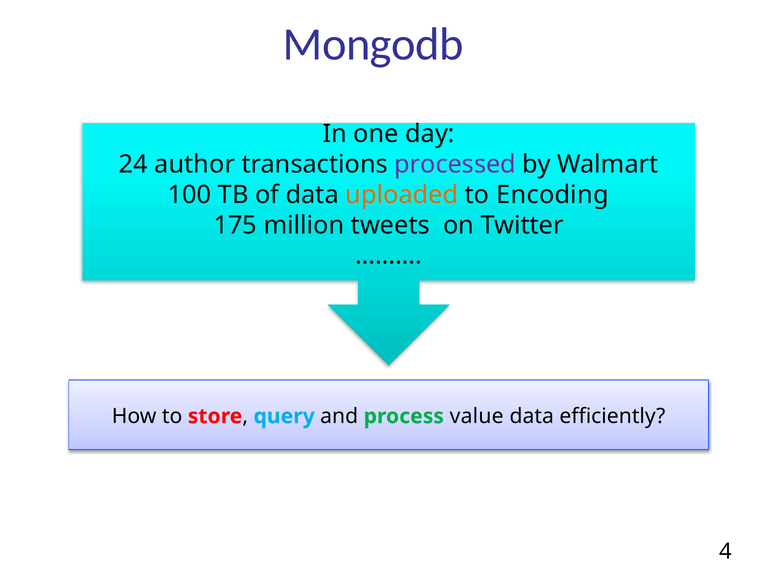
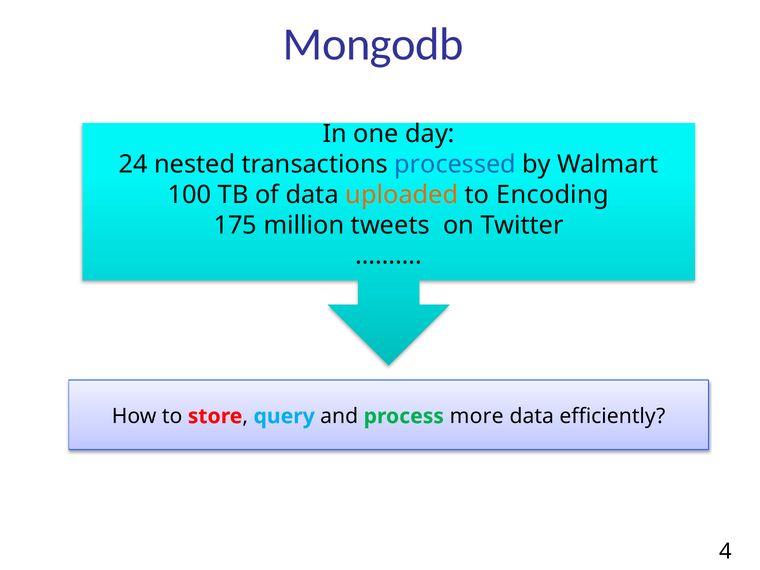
author: author -> nested
processed colour: purple -> blue
value: value -> more
